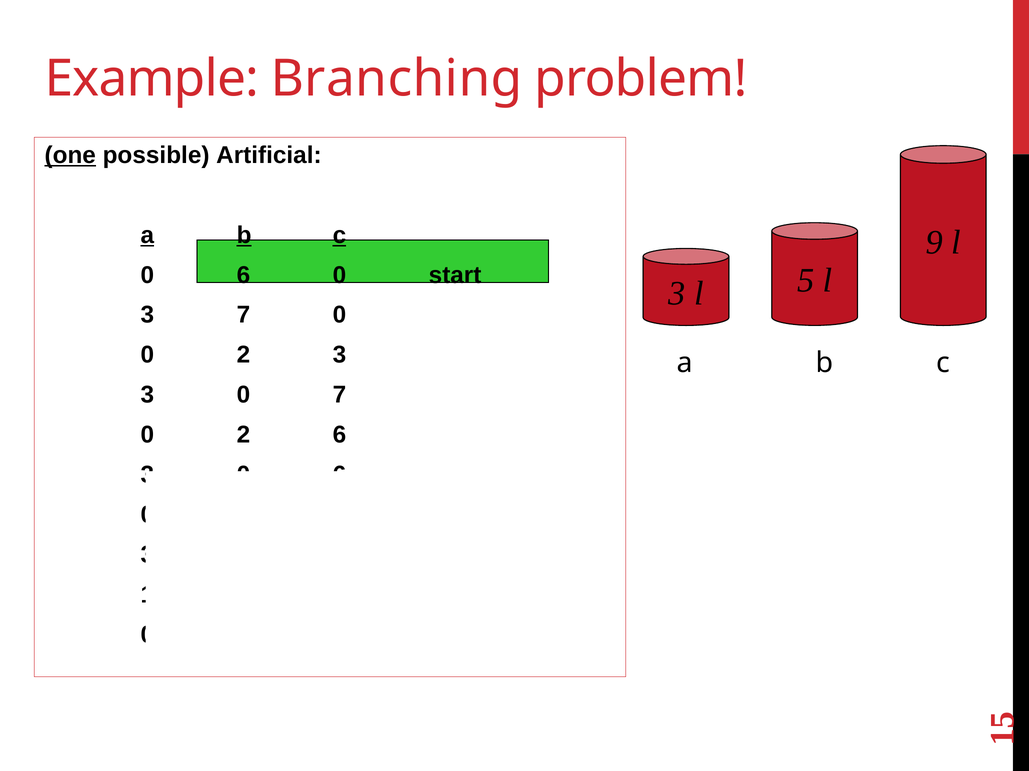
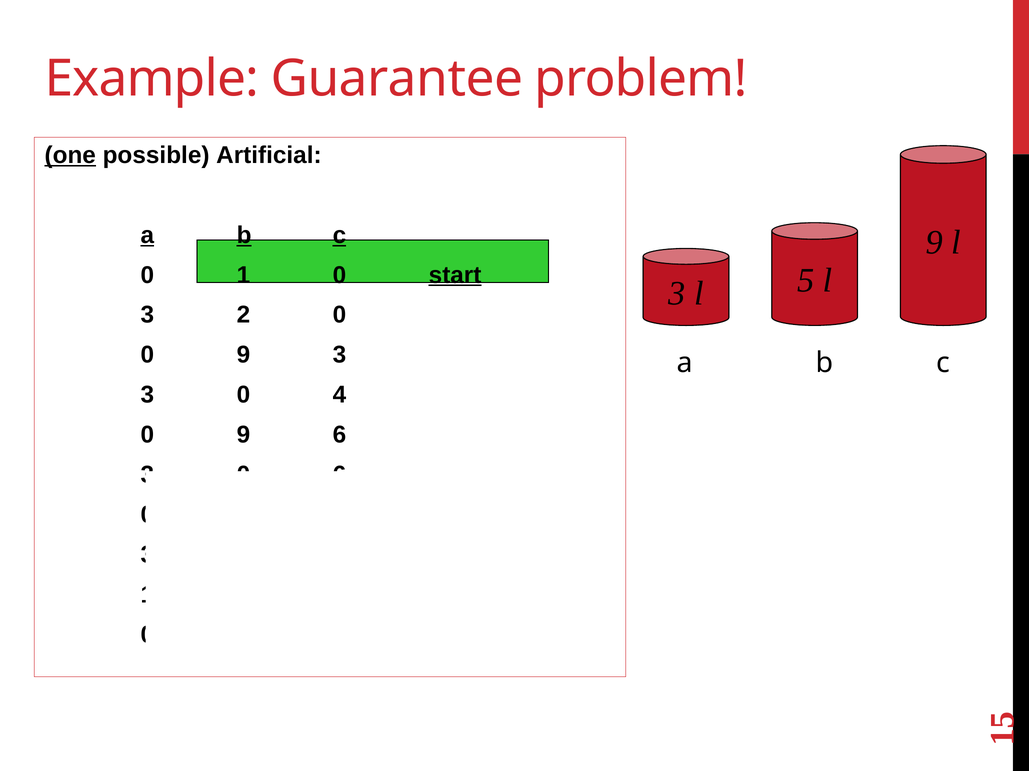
Branching: Branching -> Guarantee
6 at (243, 275): 6 -> 1
start underline: none -> present
3 7: 7 -> 2
2 at (243, 355): 2 -> 9
0 7: 7 -> 4
2 at (243, 435): 2 -> 9
